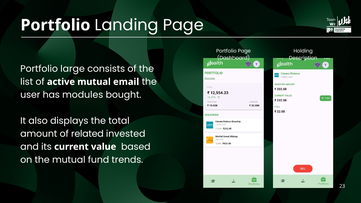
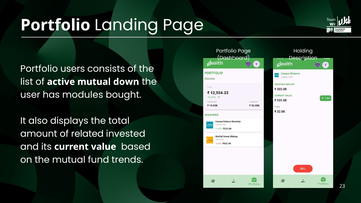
large: large -> users
email: email -> down
